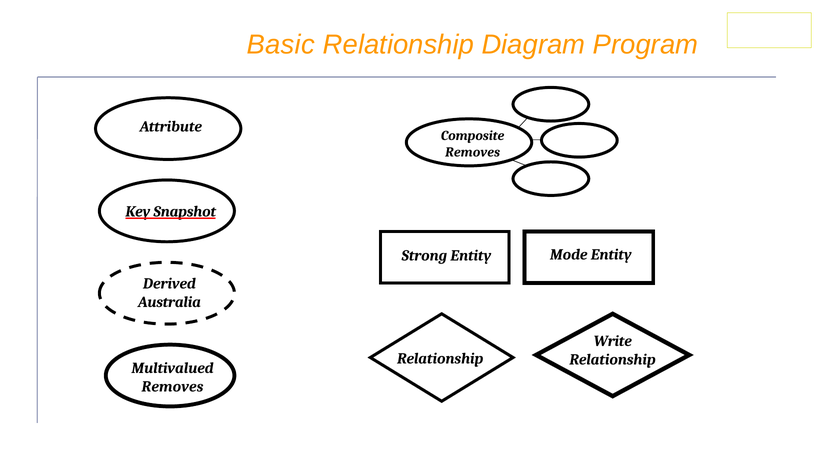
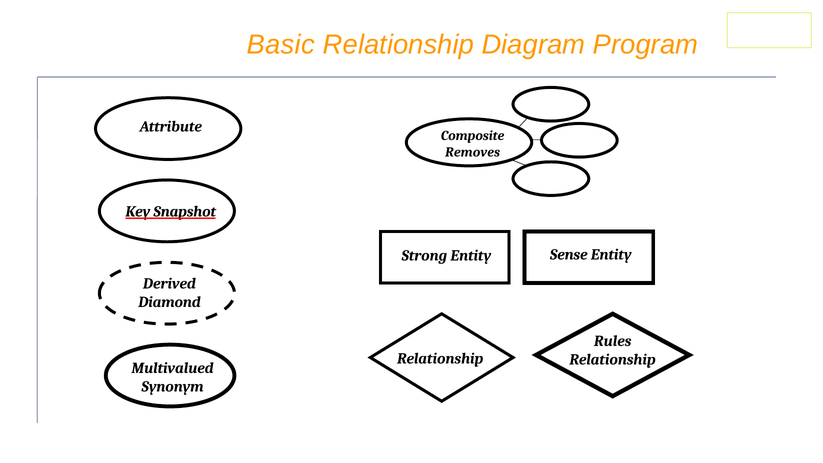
Mode: Mode -> Sense
Australia: Australia -> Diamond
Write: Write -> Rules
Removes at (172, 387): Removes -> Synonym
